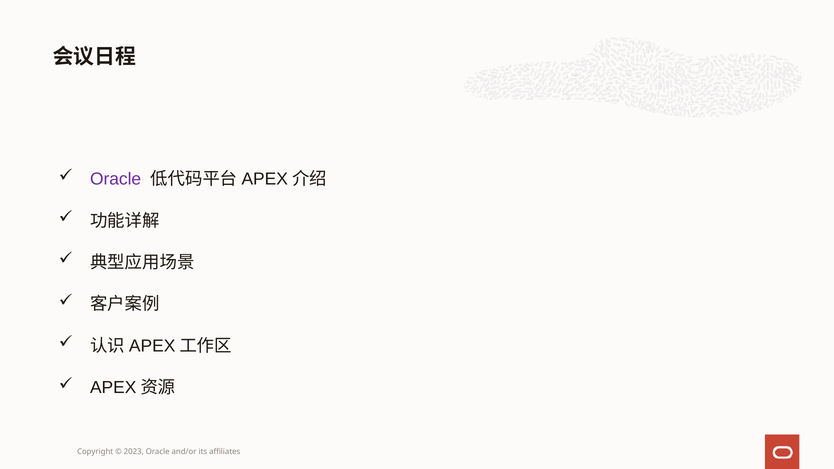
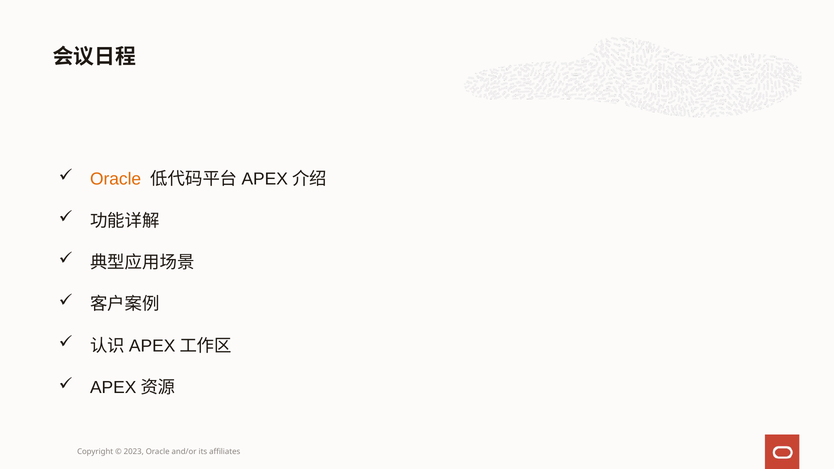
Oracle at (116, 179) colour: purple -> orange
